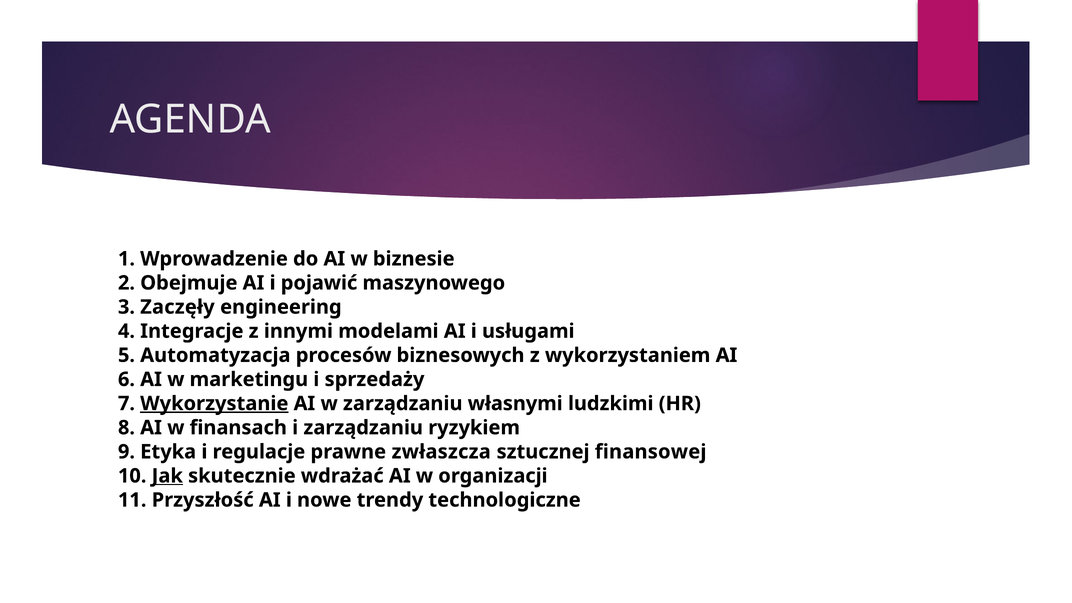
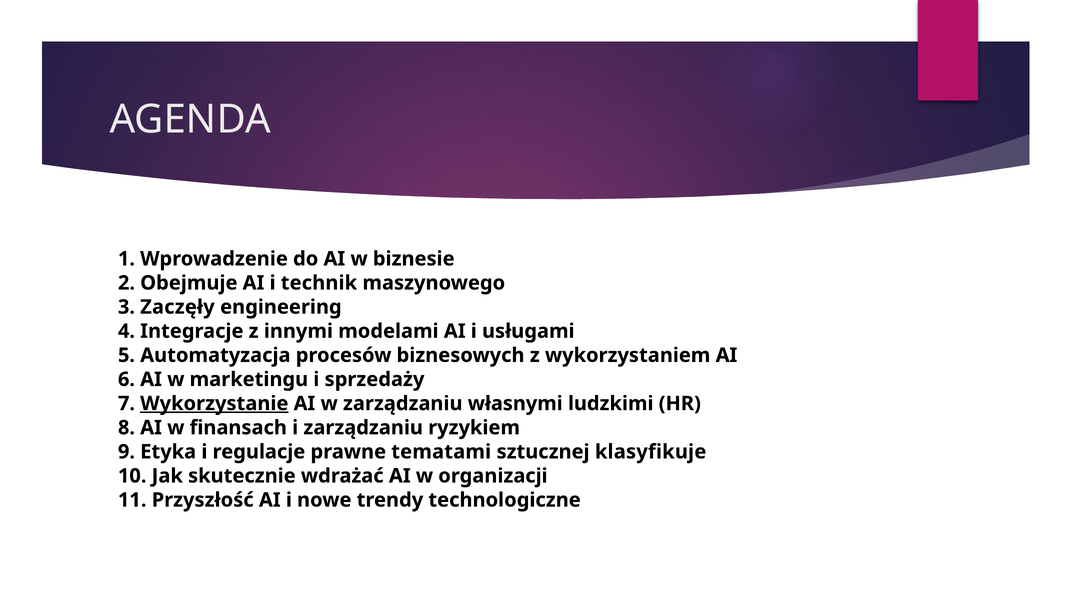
pojawić: pojawić -> technik
zwłaszcza: zwłaszcza -> tematami
finansowej: finansowej -> klasyfikuje
Jak underline: present -> none
